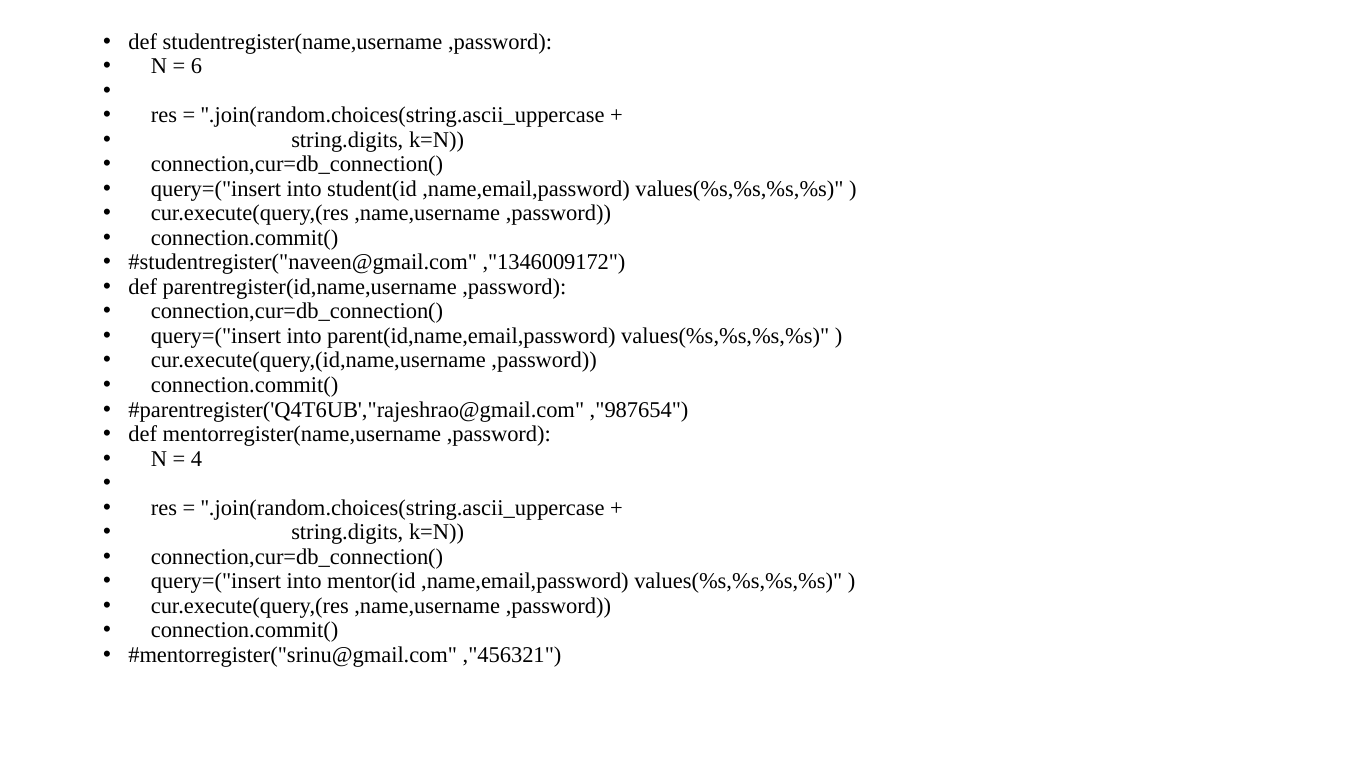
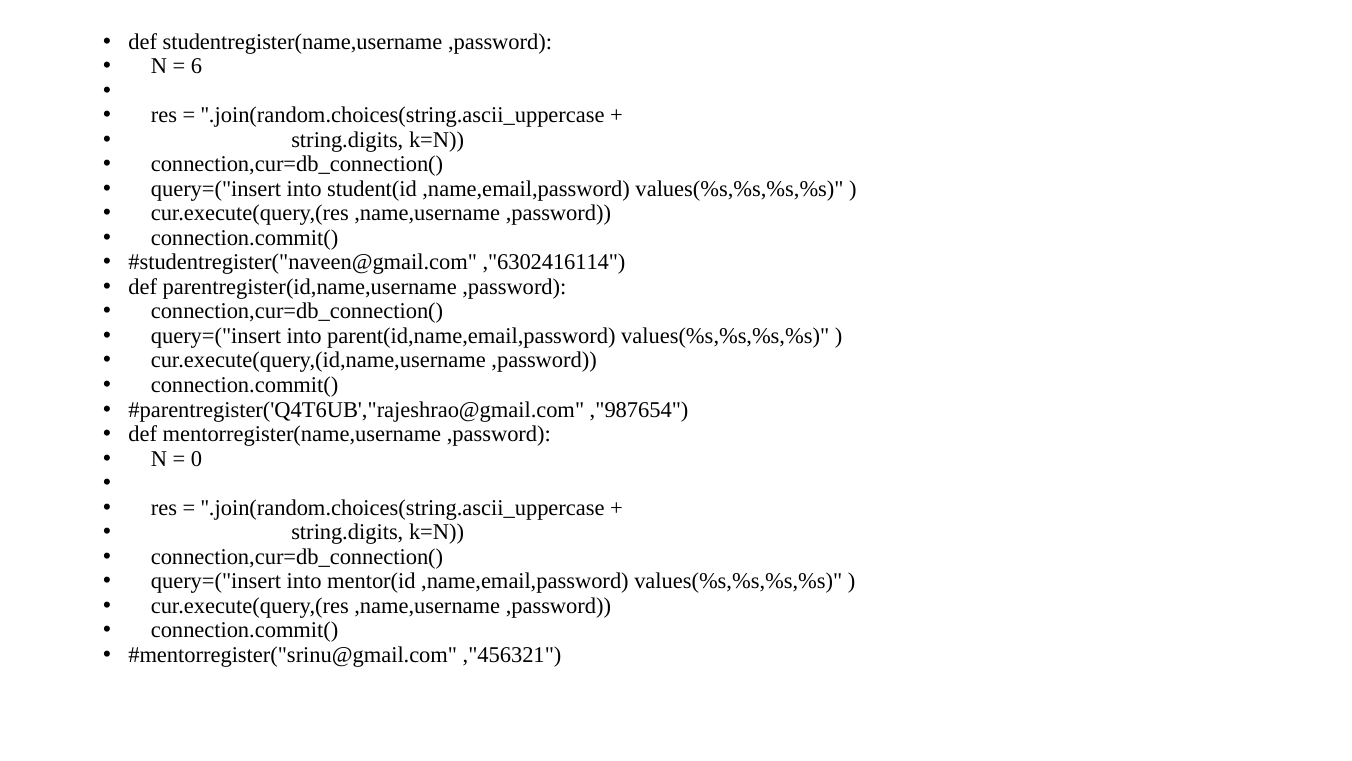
,"1346009172: ,"1346009172 -> ,"6302416114
4: 4 -> 0
